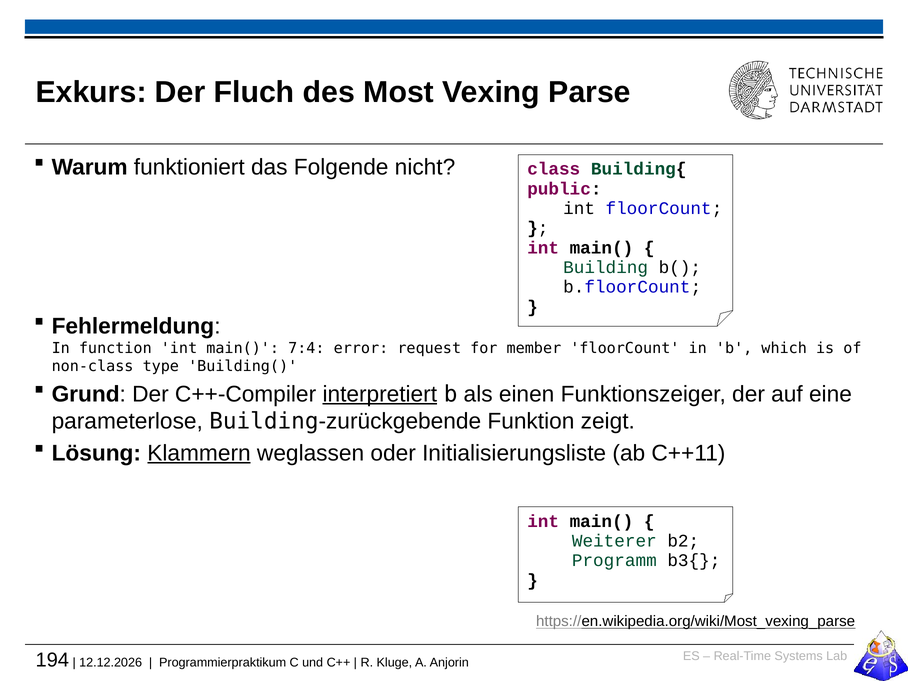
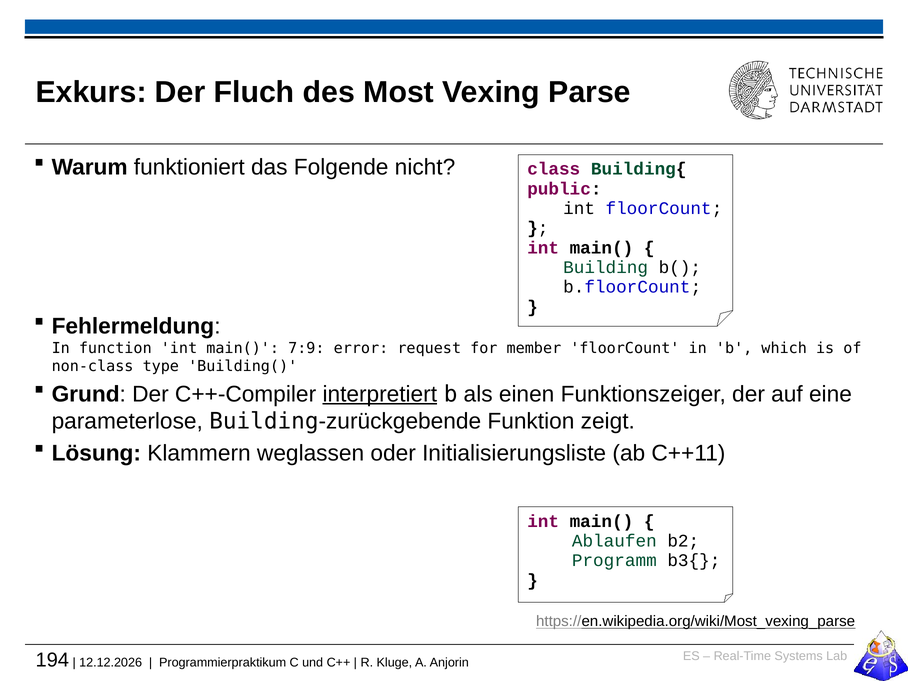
7:4: 7:4 -> 7:9
Klammern underline: present -> none
Weiterer: Weiterer -> Ablaufen
